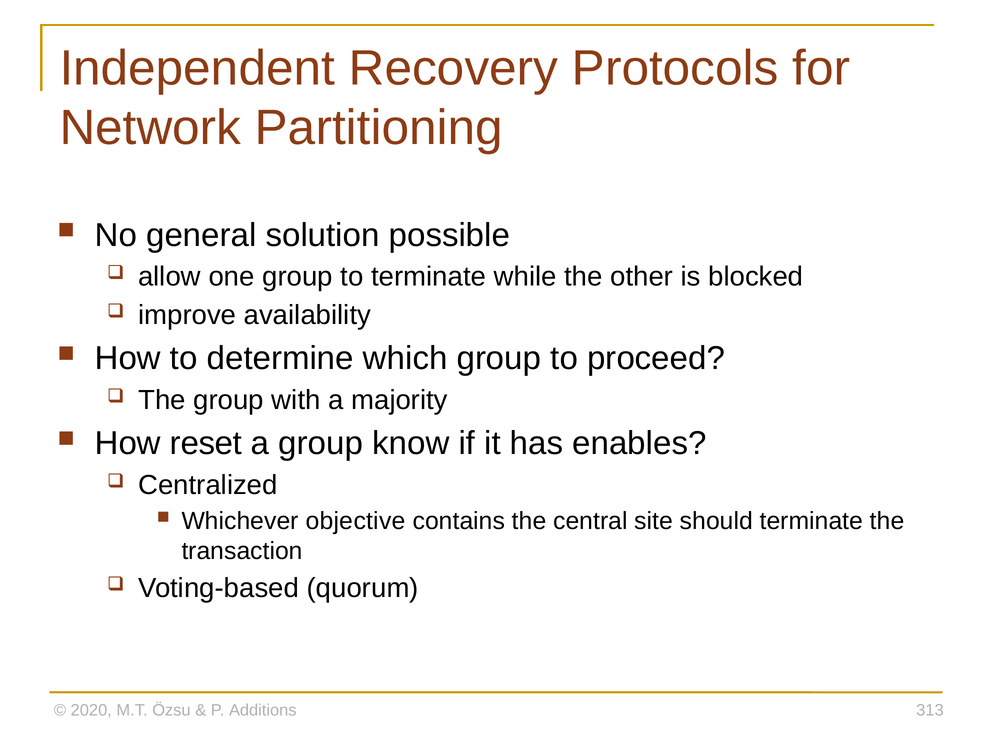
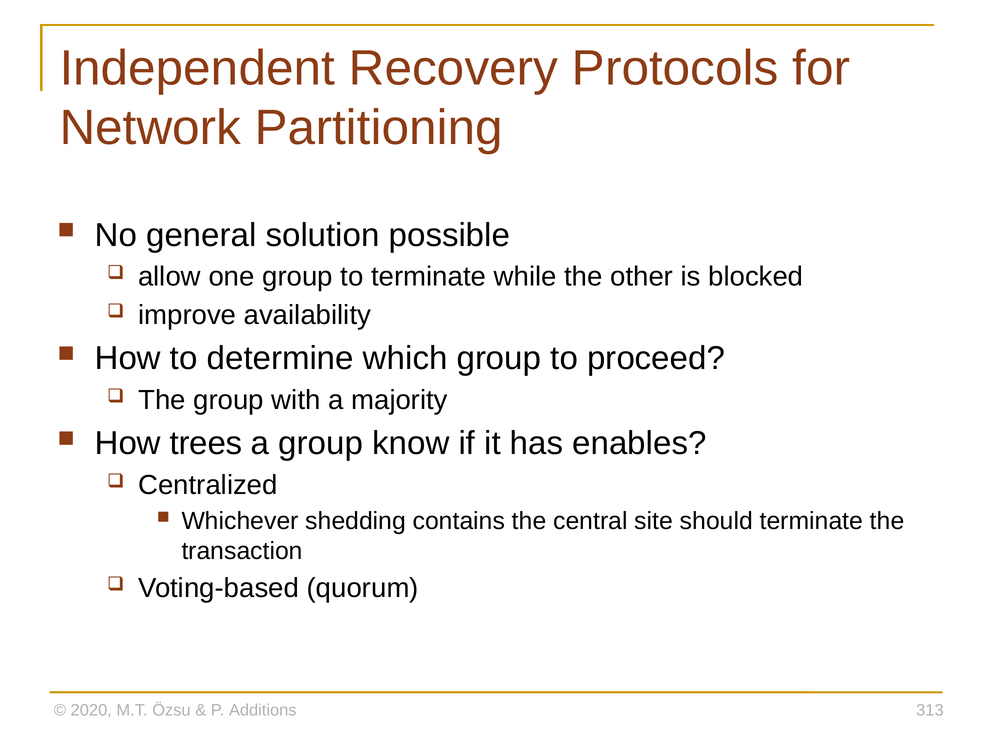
reset: reset -> trees
objective: objective -> shedding
